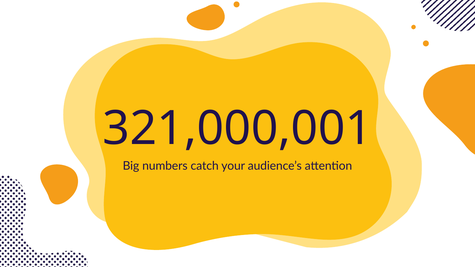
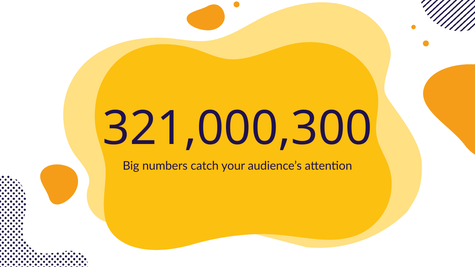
321,000,001: 321,000,001 -> 321,000,300
